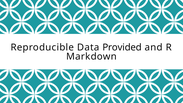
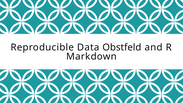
Provided: Provided -> Obstfeld
